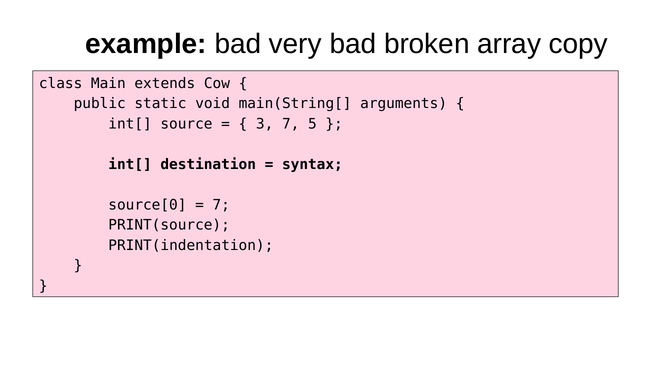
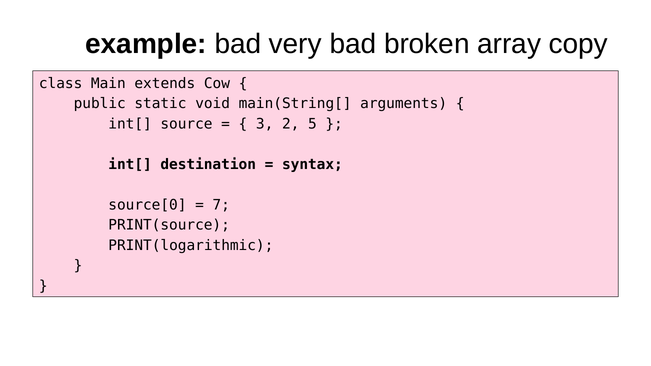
3 7: 7 -> 2
PRINT(indentation: PRINT(indentation -> PRINT(logarithmic
